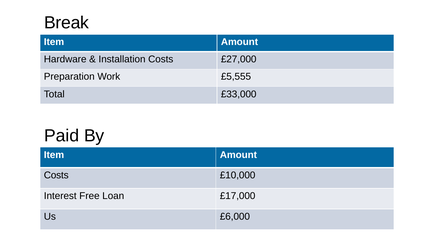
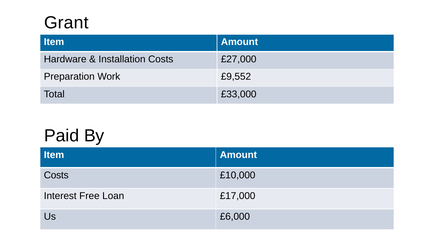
Break: Break -> Grant
£5,555: £5,555 -> £9,552
